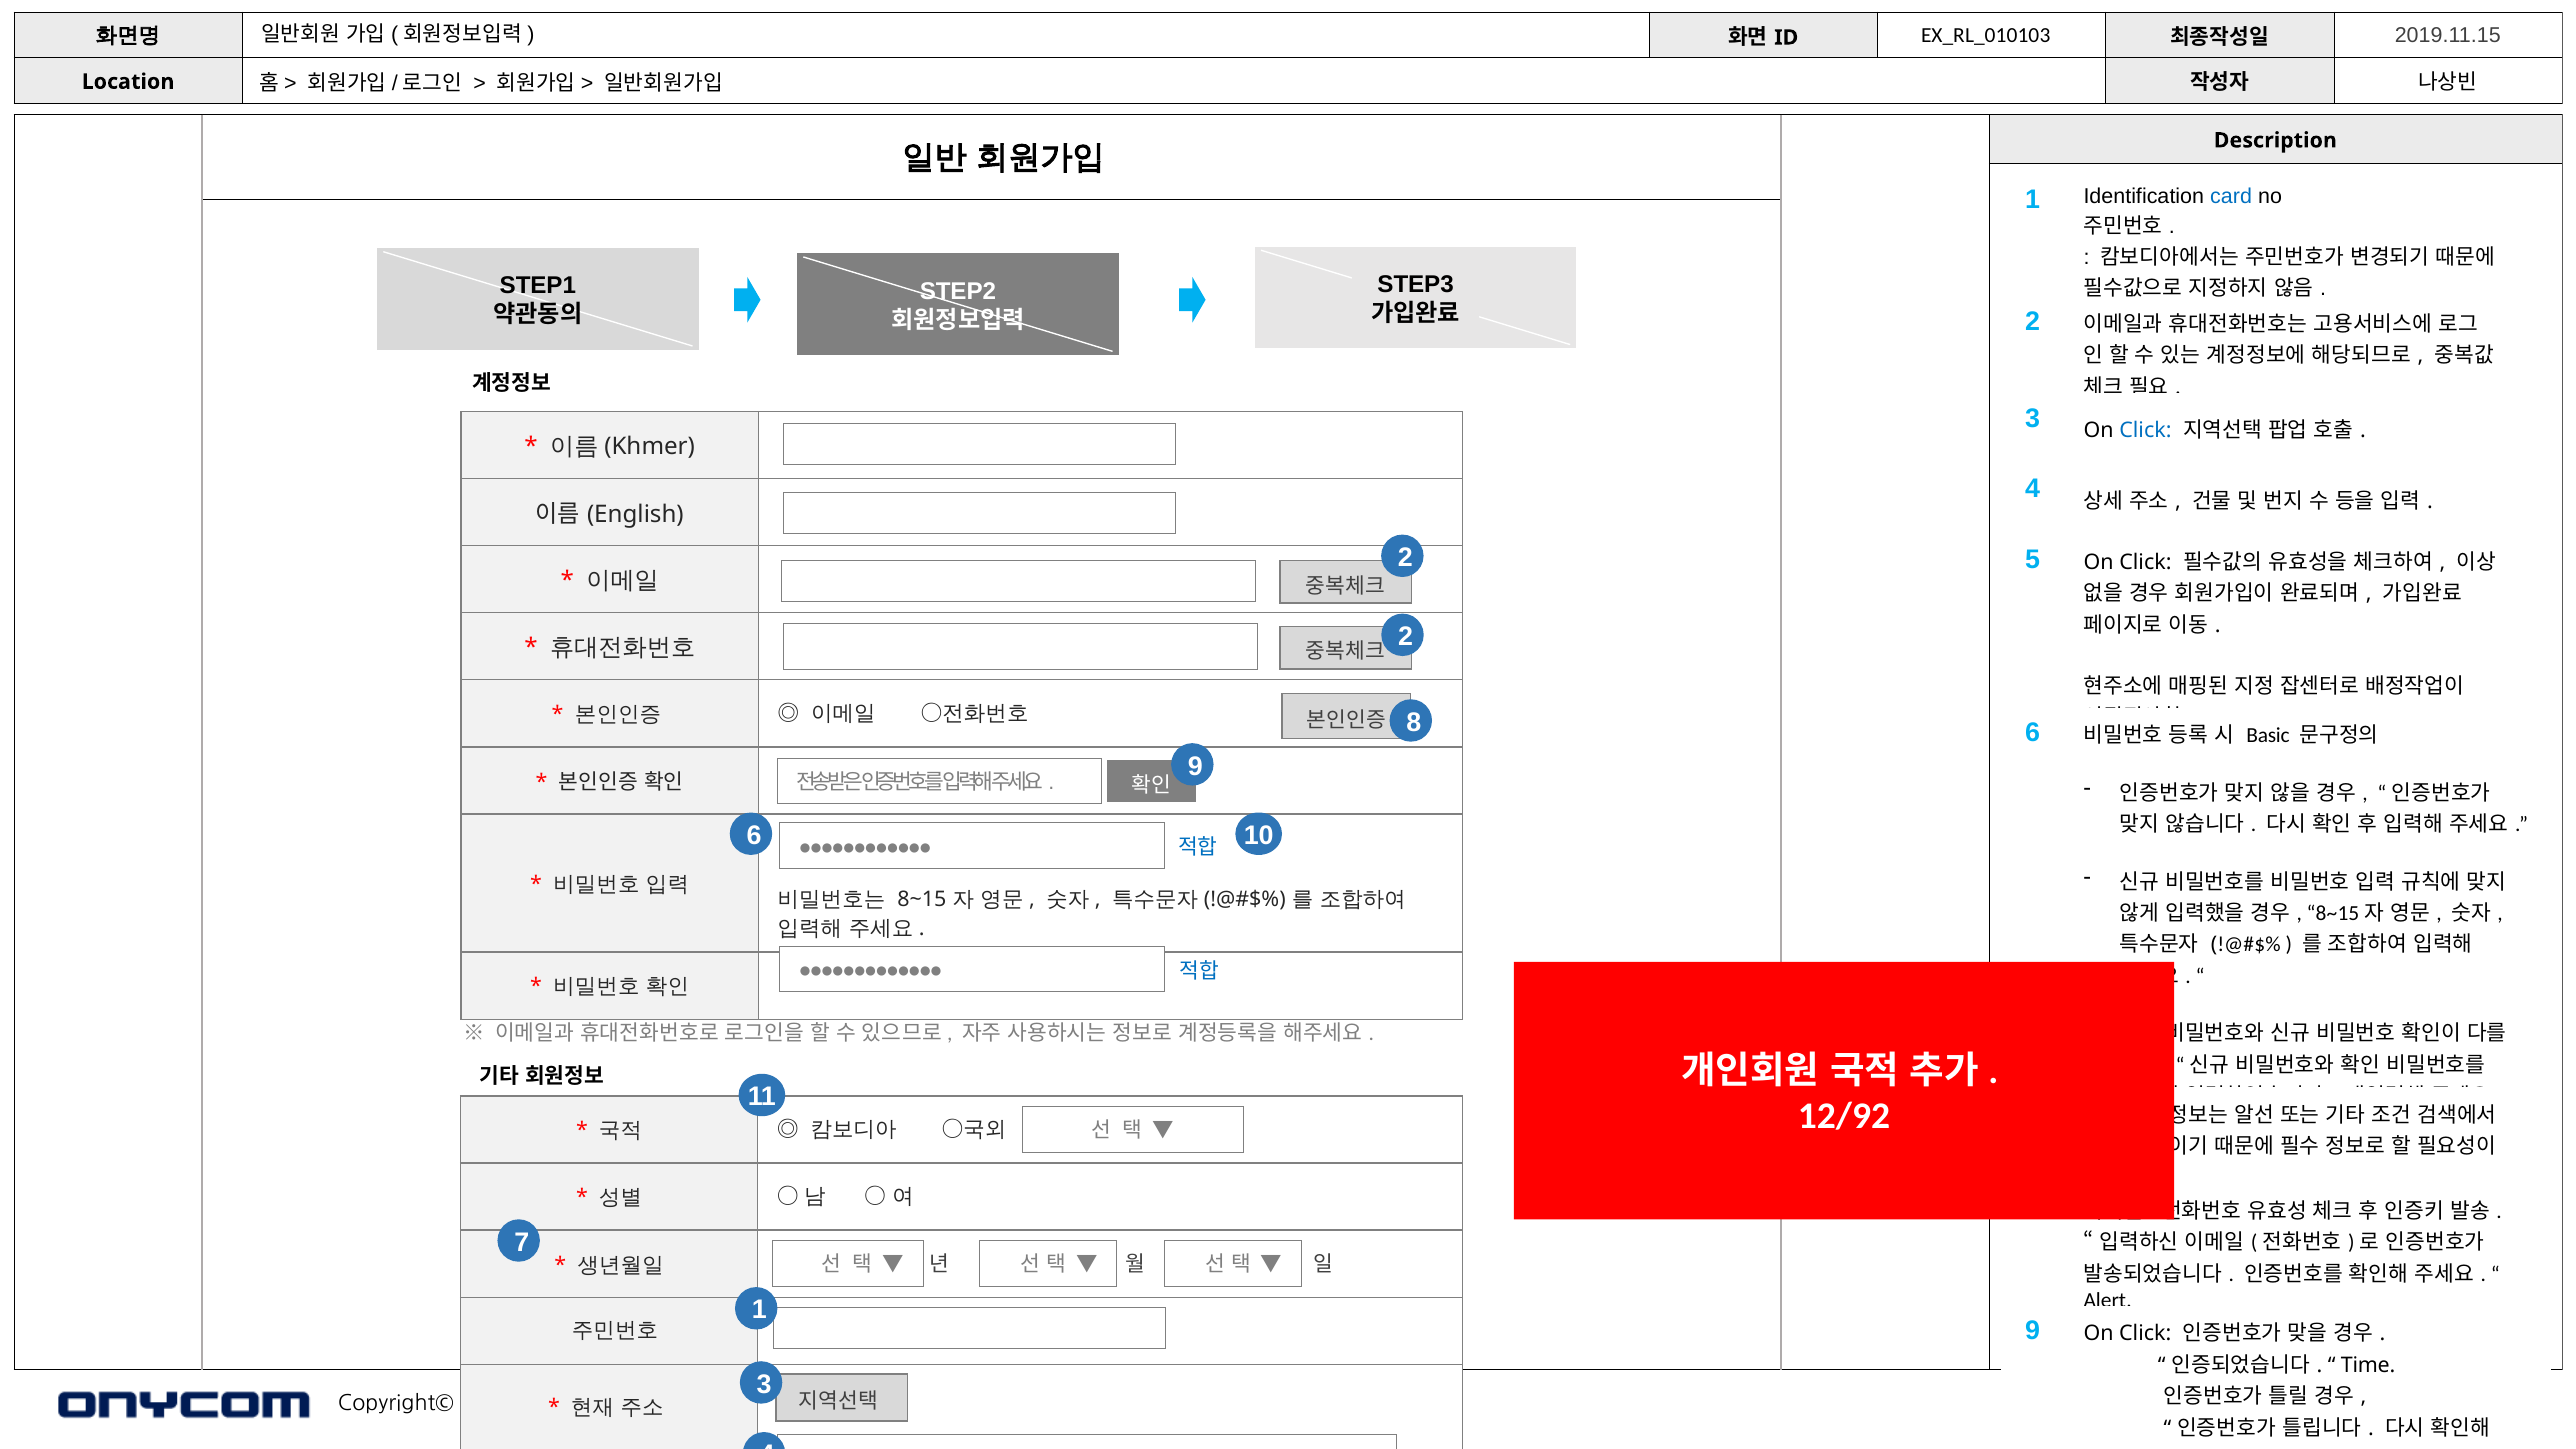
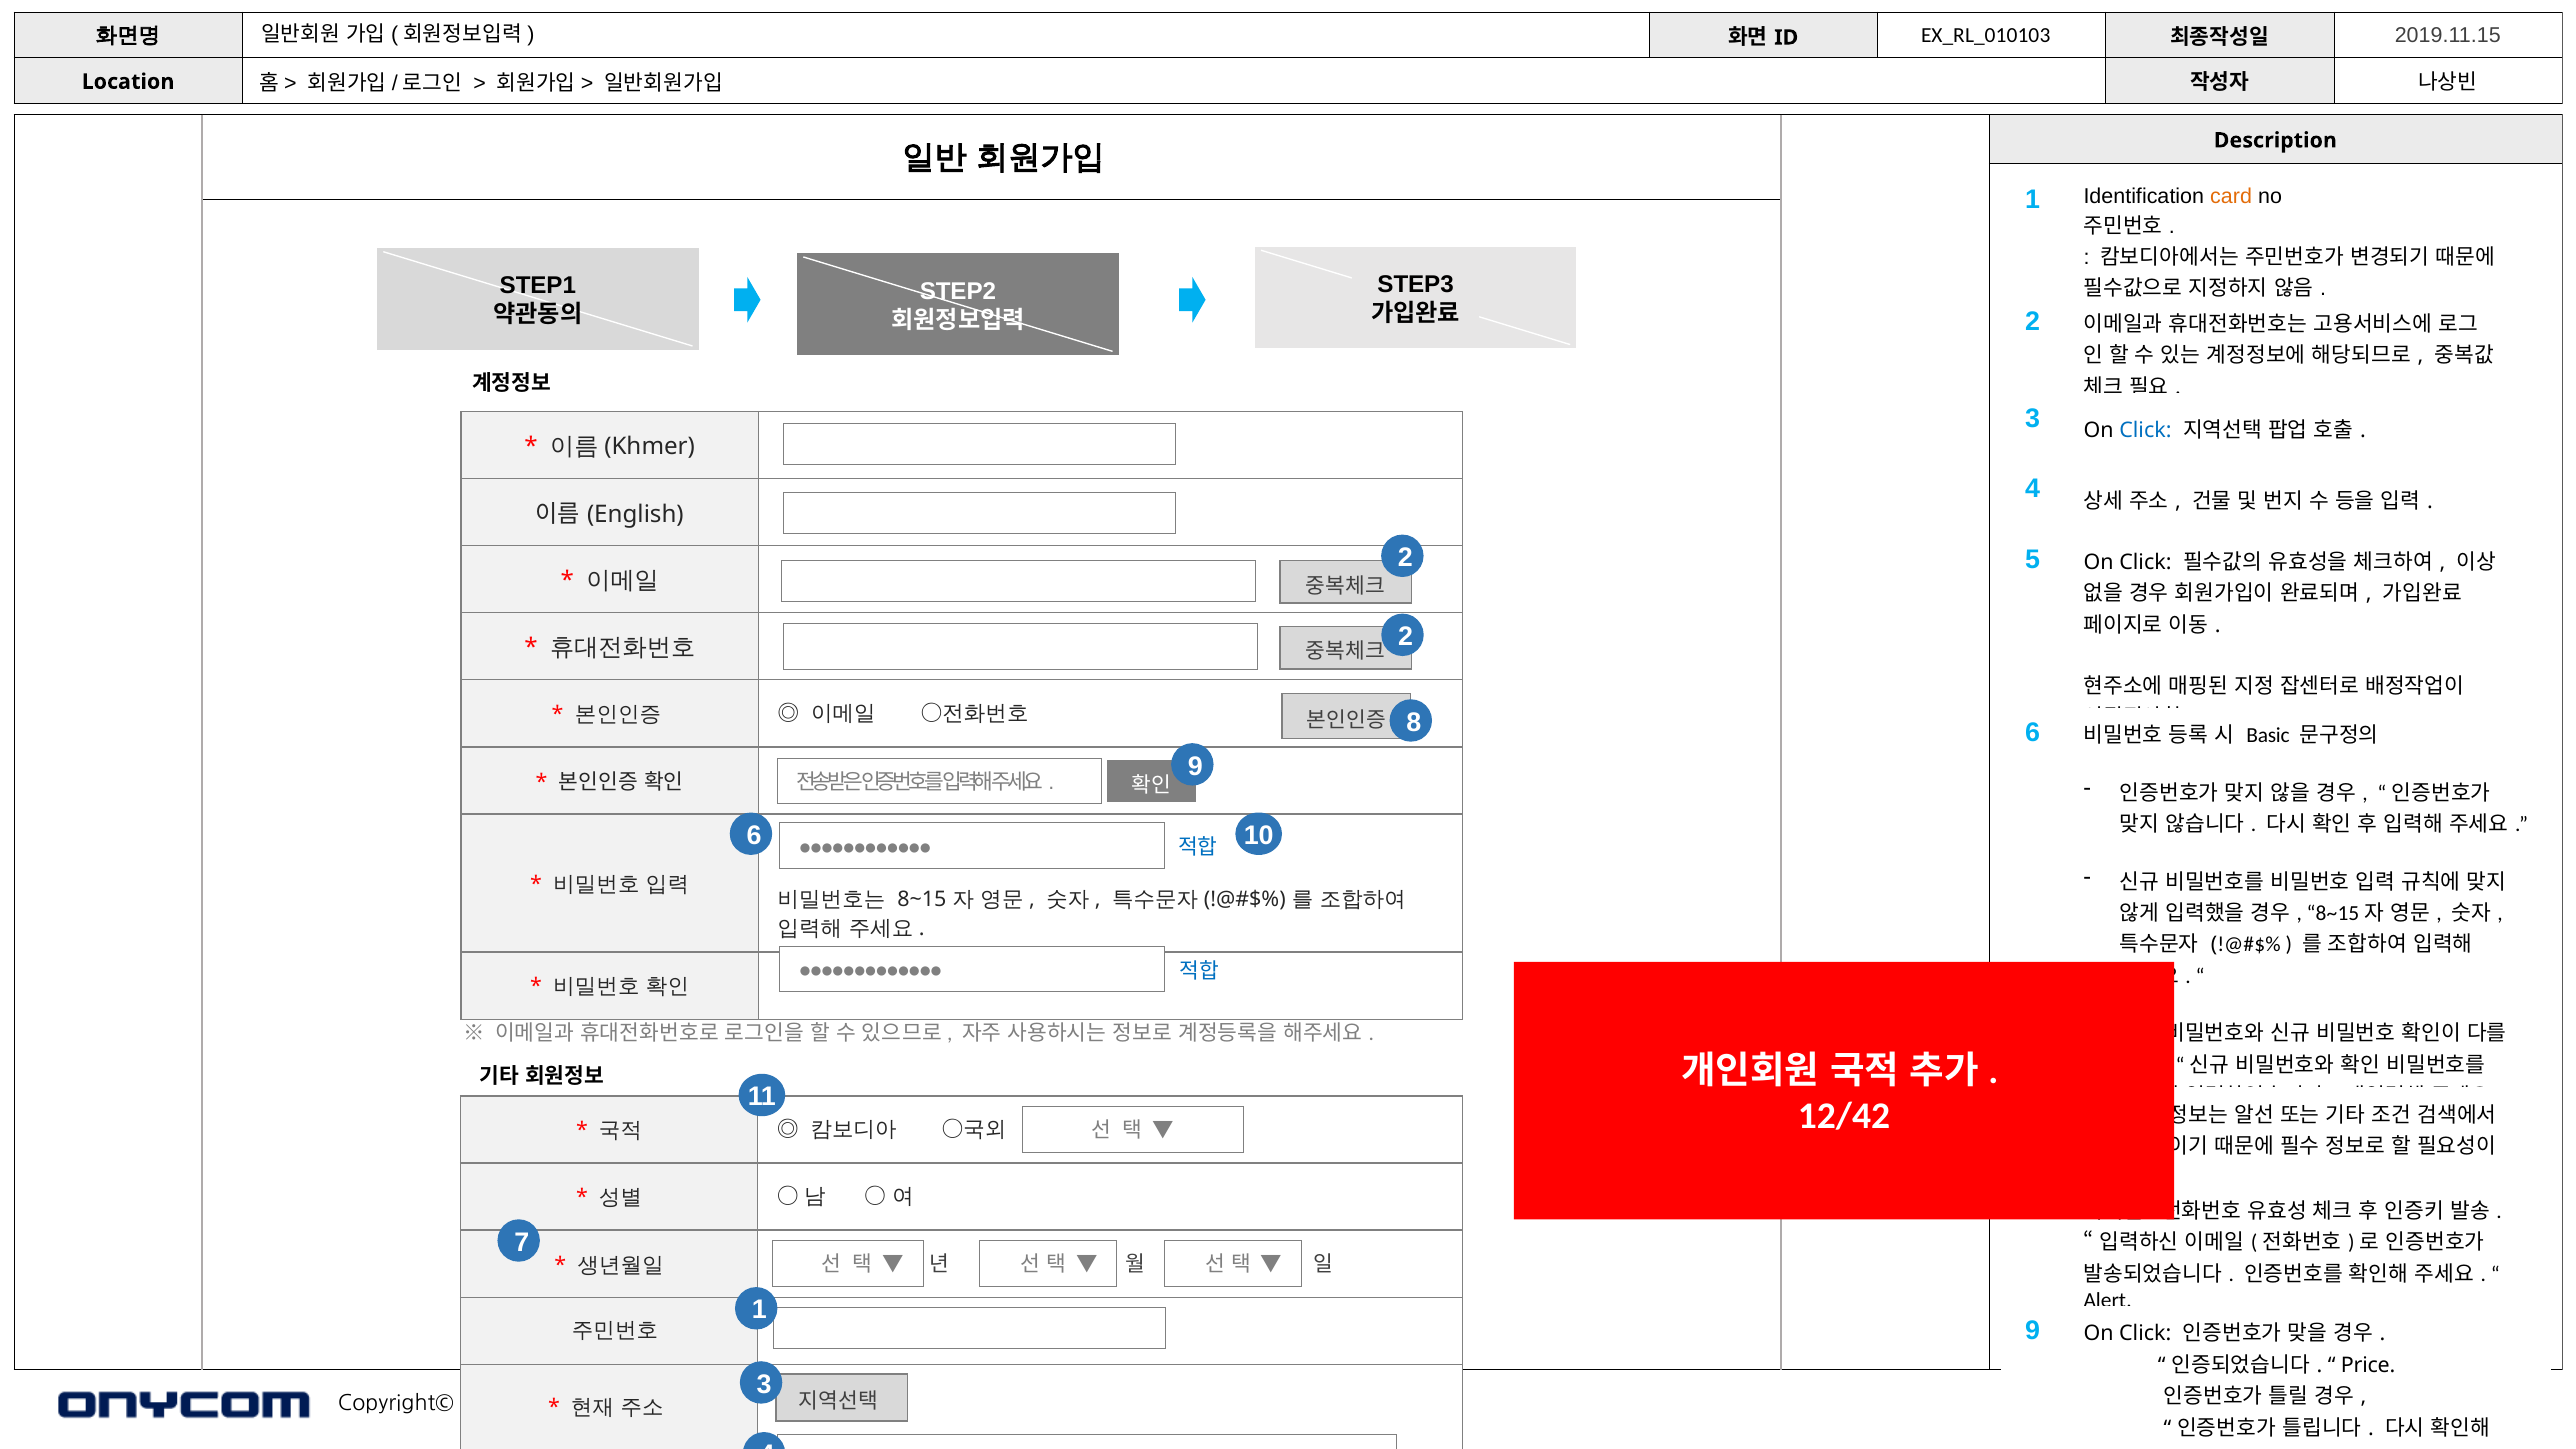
card colour: blue -> orange
12/92: 12/92 -> 12/42
Time: Time -> Price
